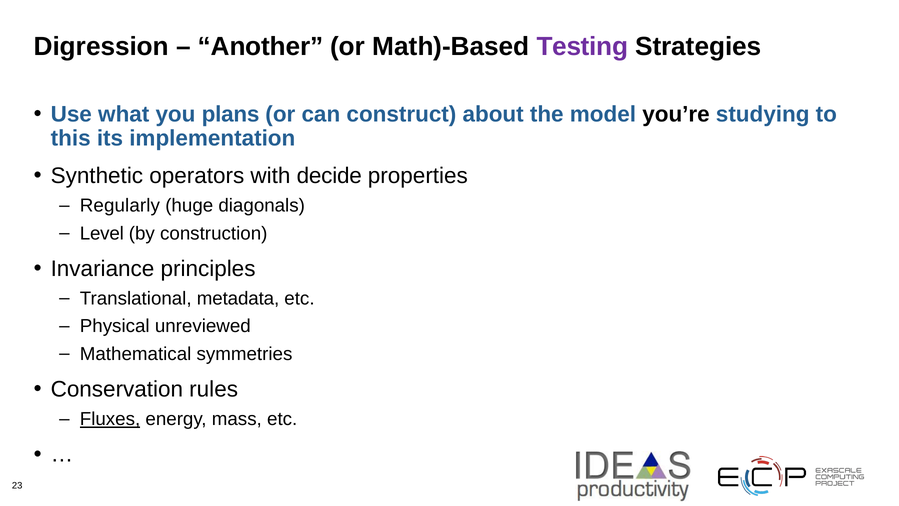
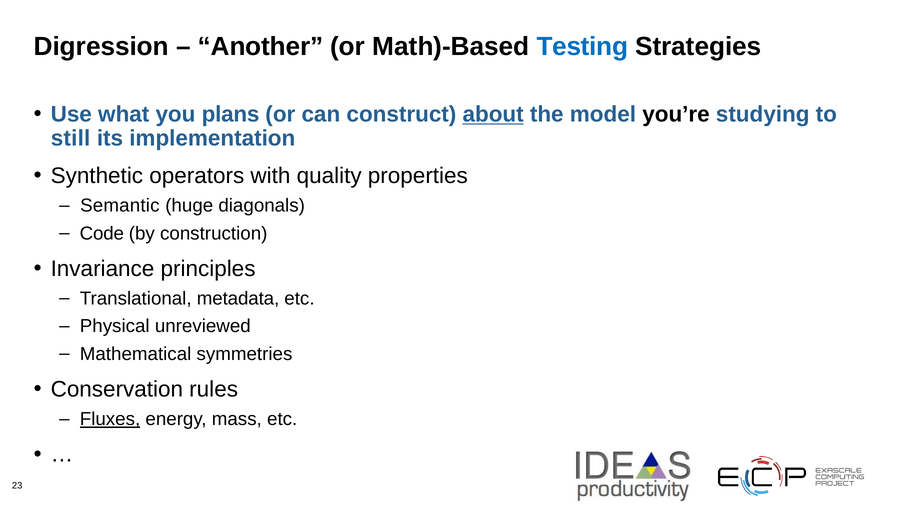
Testing colour: purple -> blue
about underline: none -> present
this: this -> still
decide: decide -> quality
Regularly: Regularly -> Semantic
Level: Level -> Code
